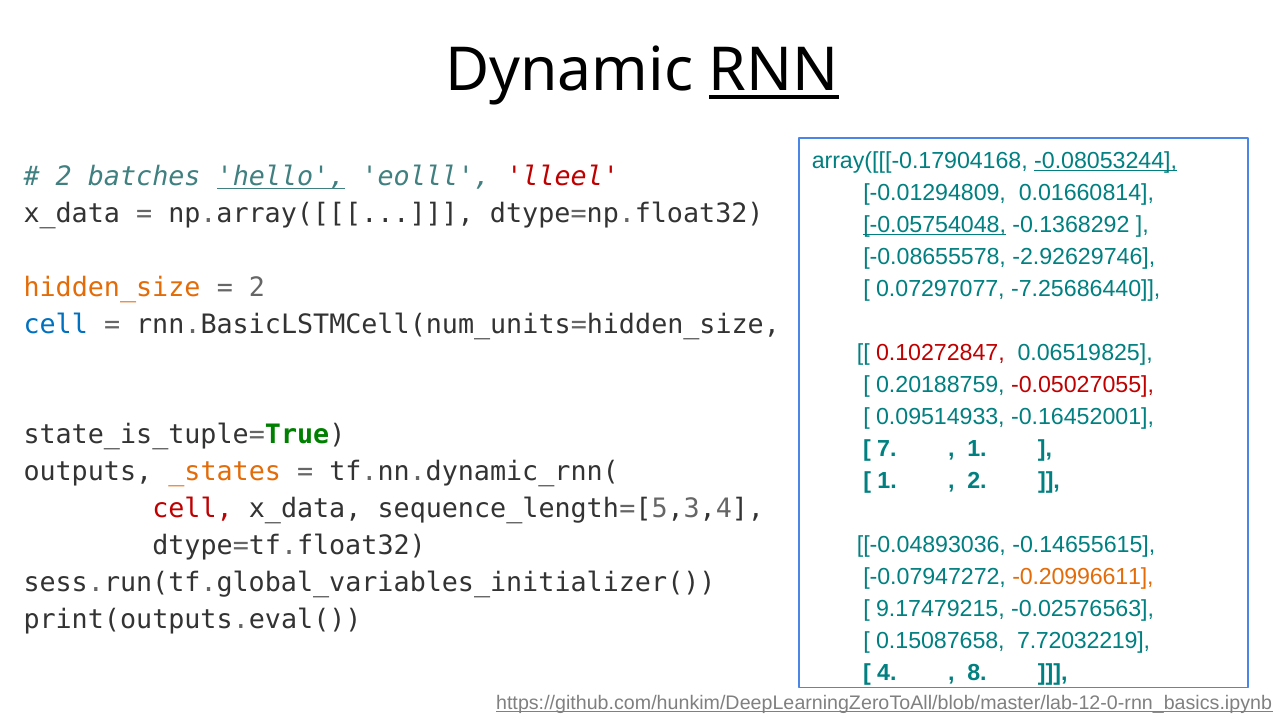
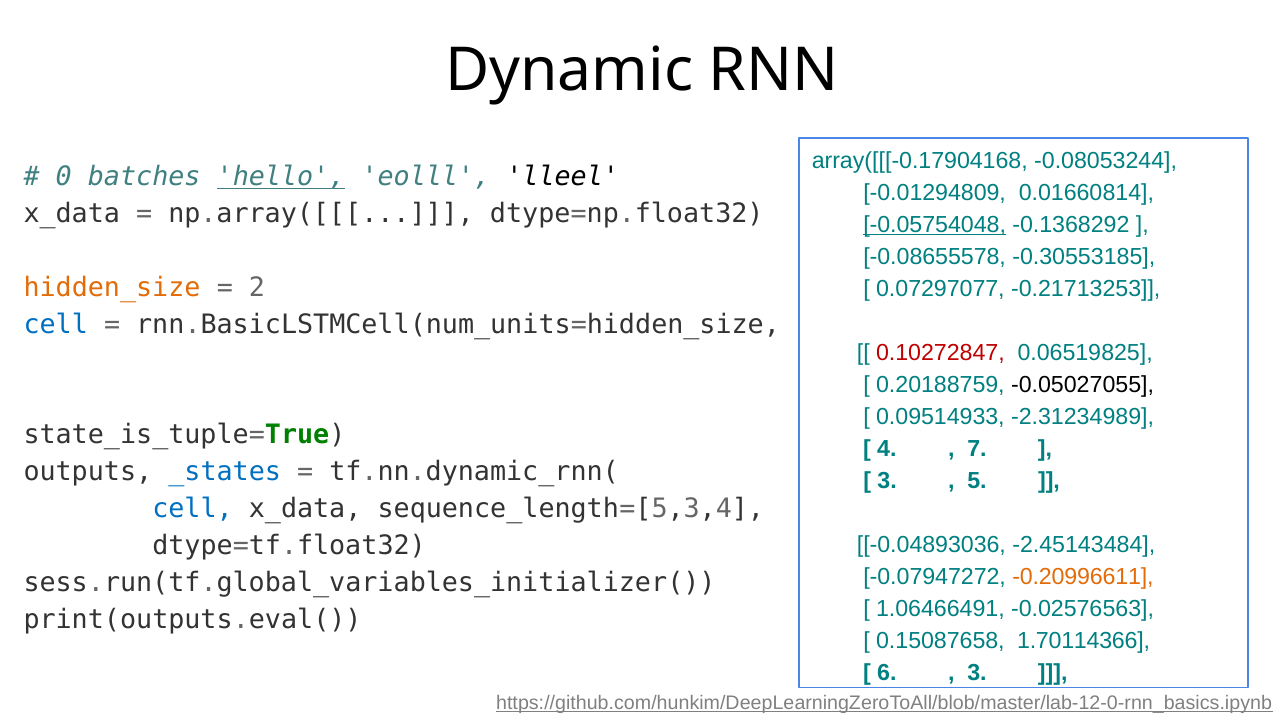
RNN underline: present -> none
-0.08053244 underline: present -> none
2 at (64, 177): 2 -> 0
lleel colour: red -> black
-2.92629746: -2.92629746 -> -0.30553185
-7.25686440: -7.25686440 -> -0.21713253
-0.05027055 colour: red -> black
-0.16452001: -0.16452001 -> -2.31234989
7: 7 -> 4
1 at (977, 449): 1 -> 7
_states colour: orange -> blue
1 at (887, 481): 1 -> 3
2 at (977, 481): 2 -> 5
cell at (193, 509) colour: red -> blue
-0.14655615: -0.14655615 -> -2.45143484
9.17479215: 9.17479215 -> 1.06466491
7.72032219: 7.72032219 -> 1.70114366
4: 4 -> 6
8 at (977, 673): 8 -> 3
